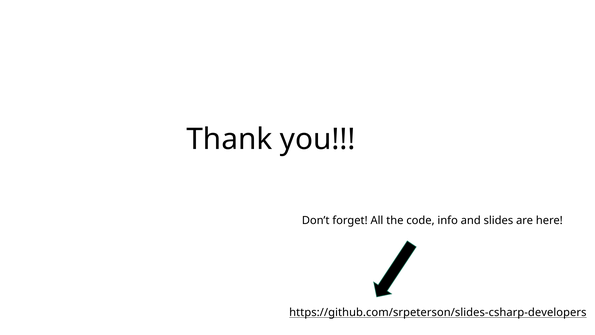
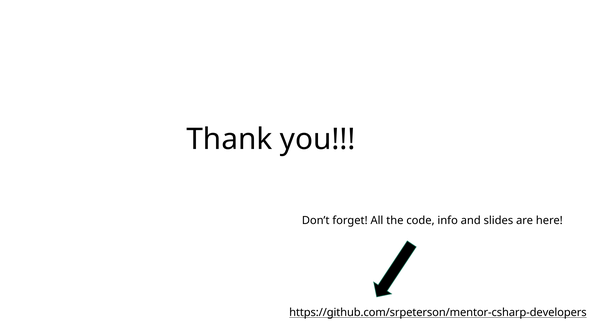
https://github.com/srpeterson/slides-csharp-developers: https://github.com/srpeterson/slides-csharp-developers -> https://github.com/srpeterson/mentor-csharp-developers
